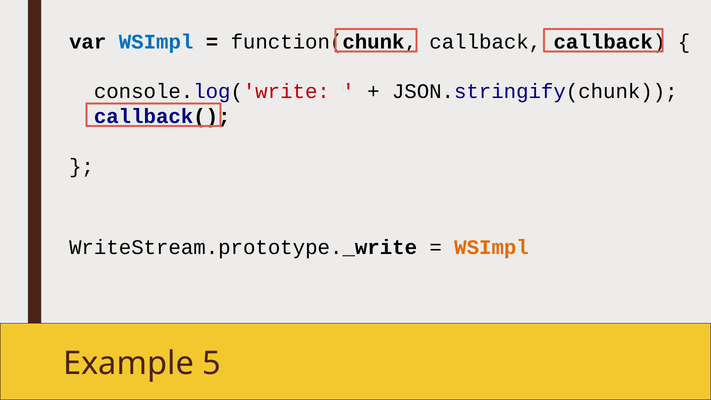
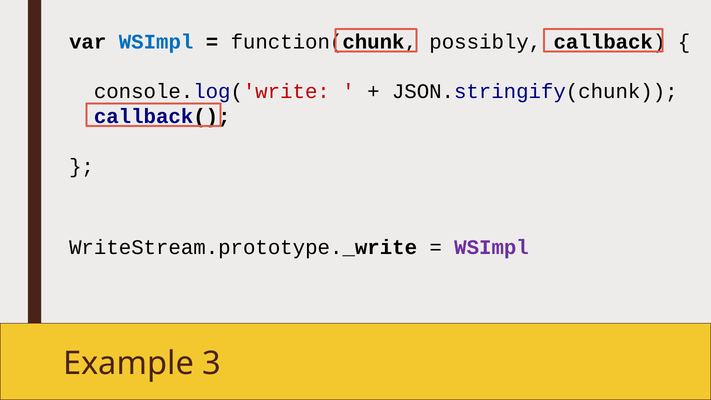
function(chunk callback: callback -> possibly
WSImpl at (492, 247) colour: orange -> purple
5: 5 -> 3
